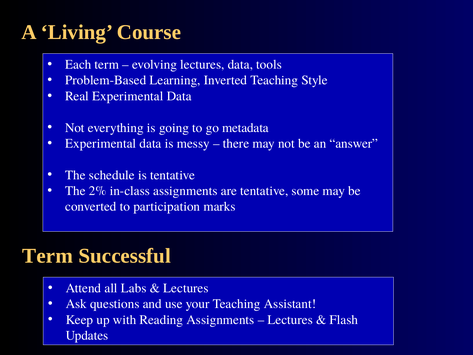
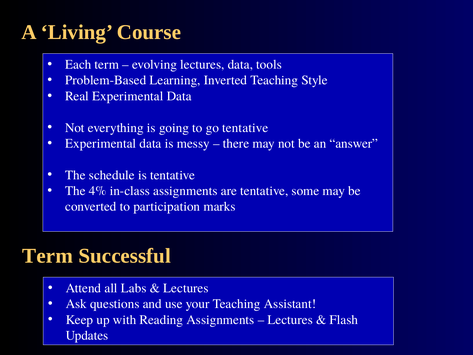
go metadata: metadata -> tentative
2%: 2% -> 4%
